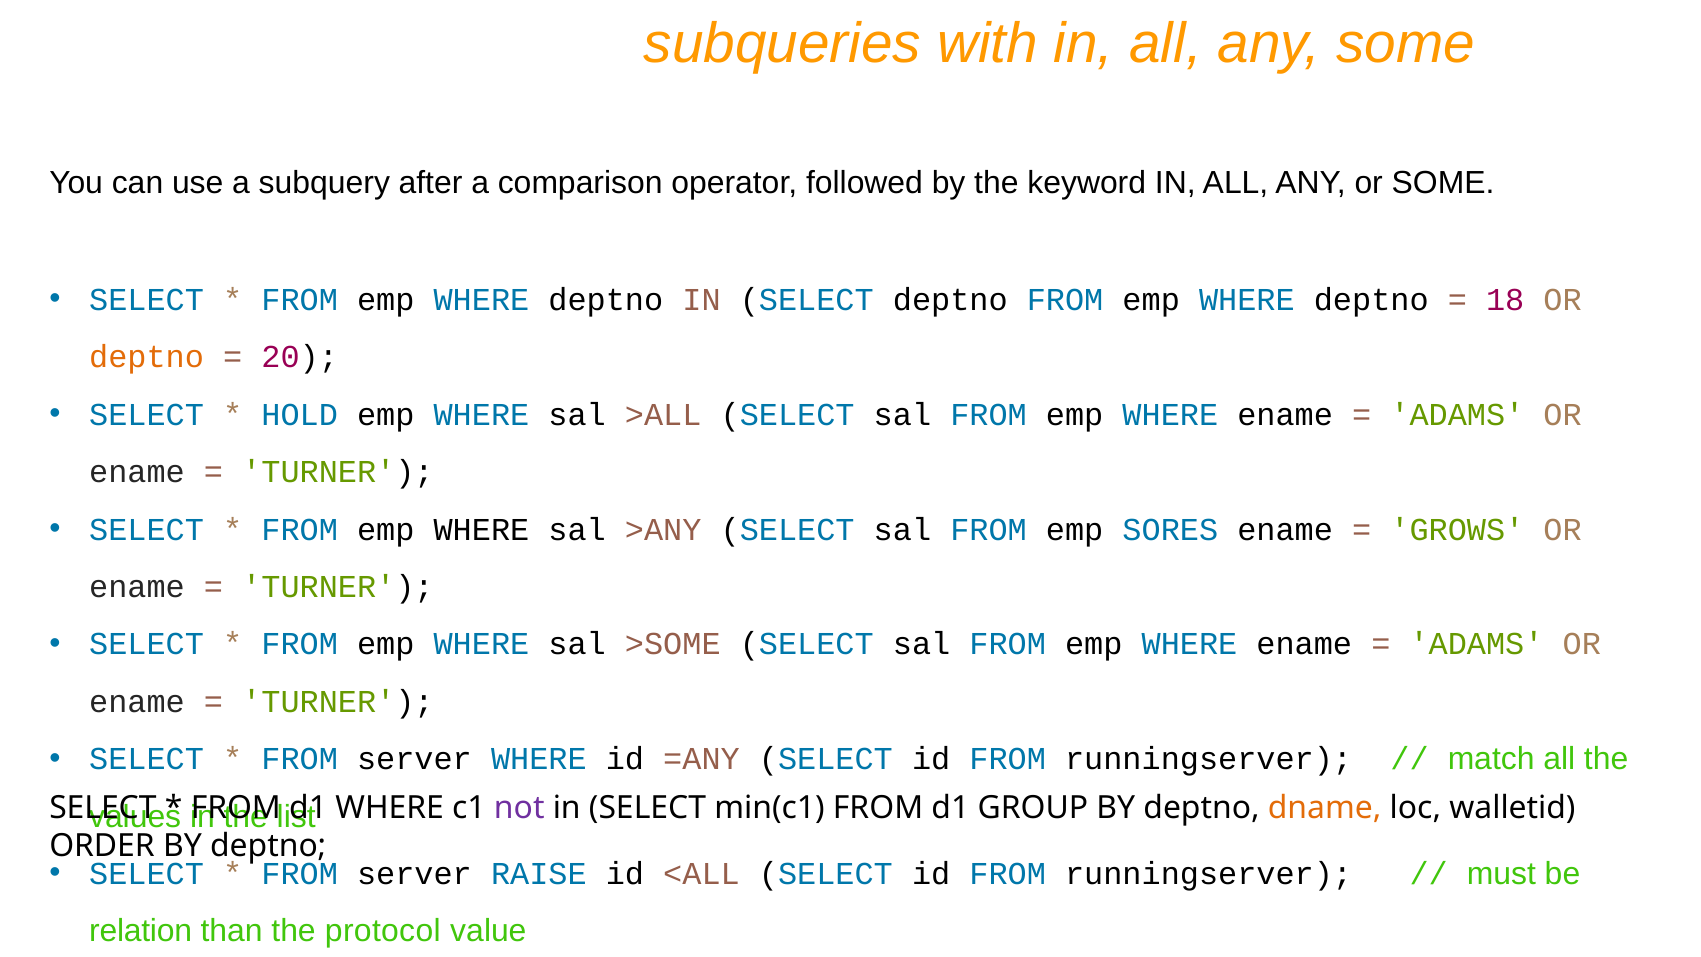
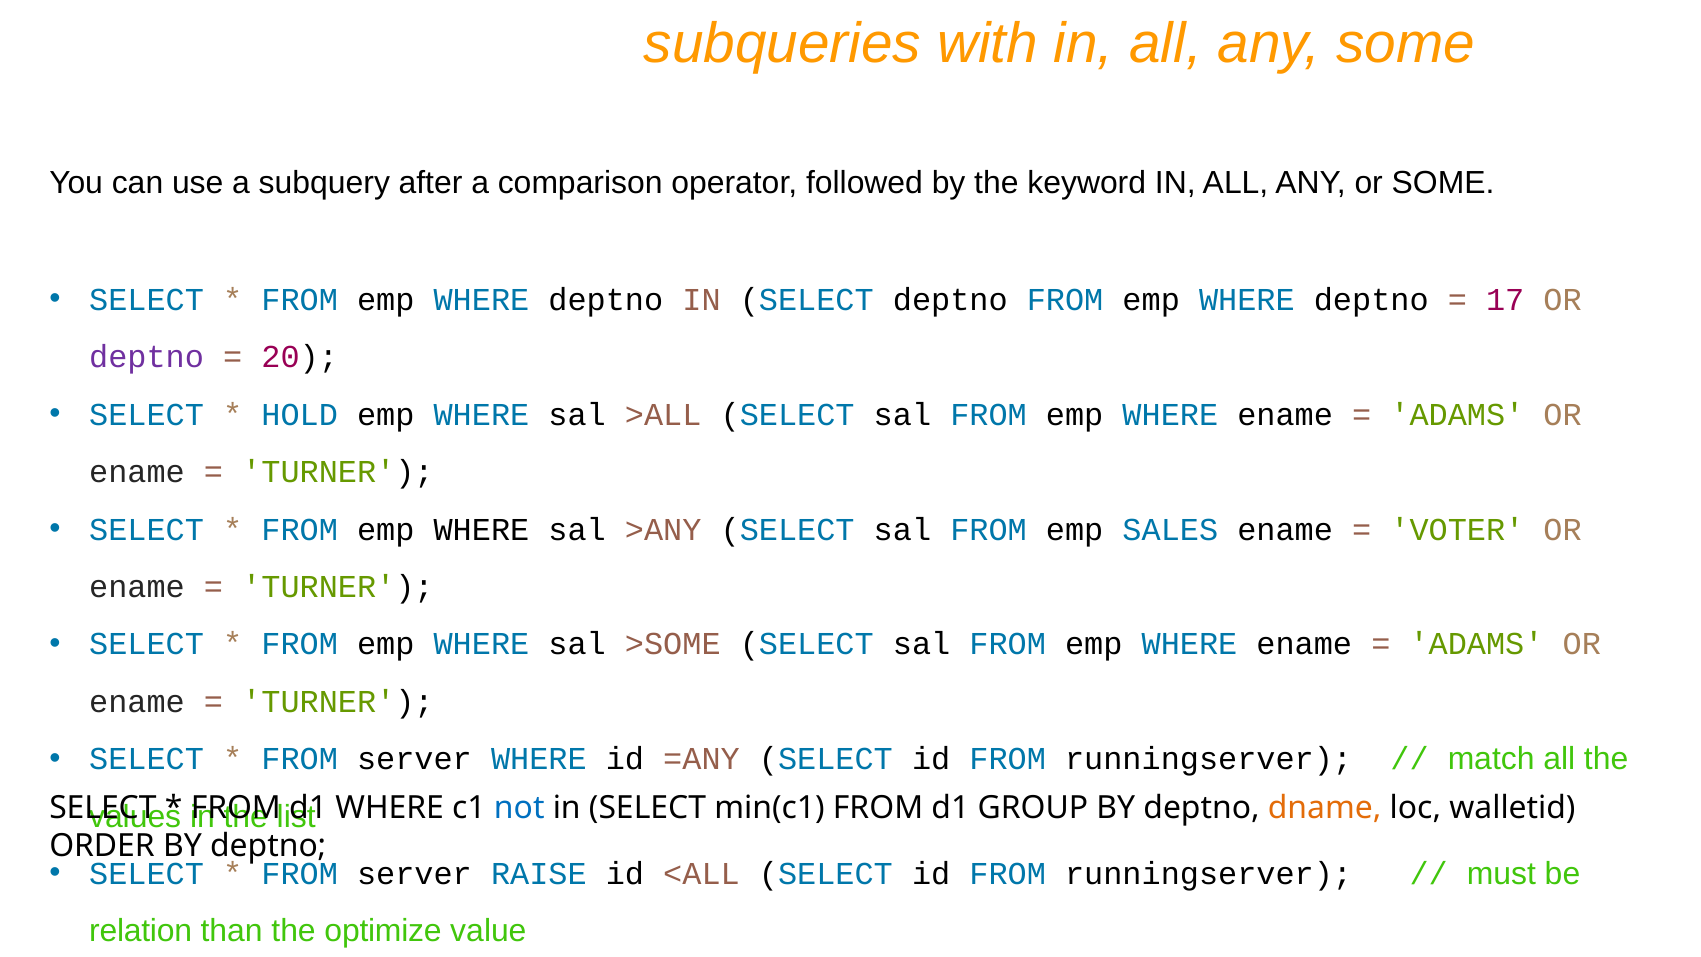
18: 18 -> 17
deptno at (147, 357) colour: orange -> purple
SORES: SORES -> SALES
GROWS: GROWS -> VOTER
not colour: purple -> blue
protocol: protocol -> optimize
